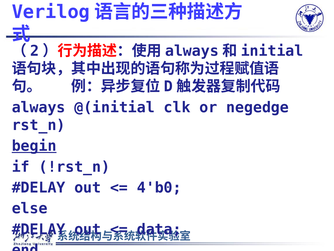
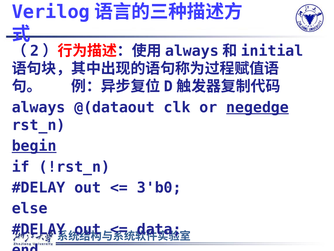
@(initial: @(initial -> @(dataout
negedge underline: none -> present
4'b0: 4'b0 -> 3'b0
